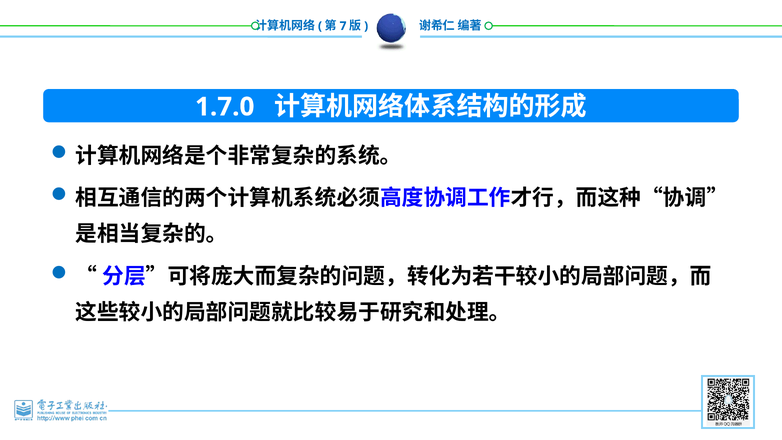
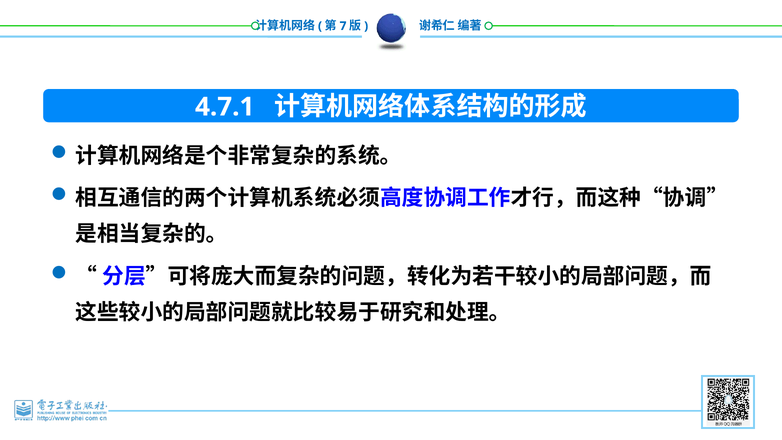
1.7.0: 1.7.0 -> 4.7.1
